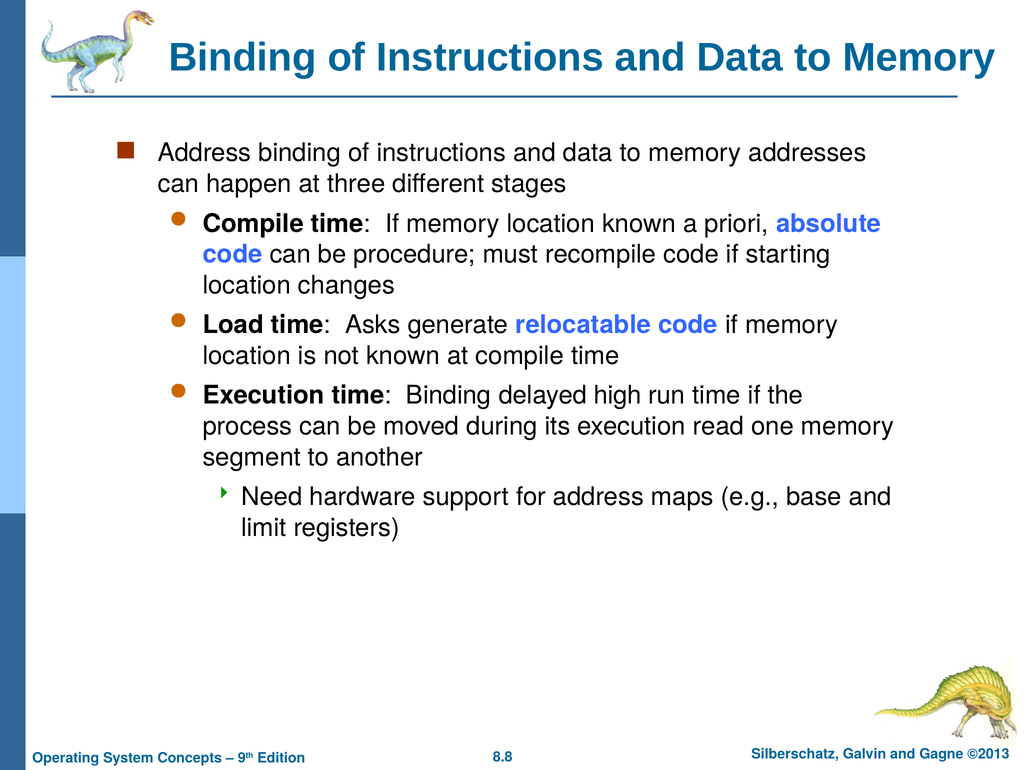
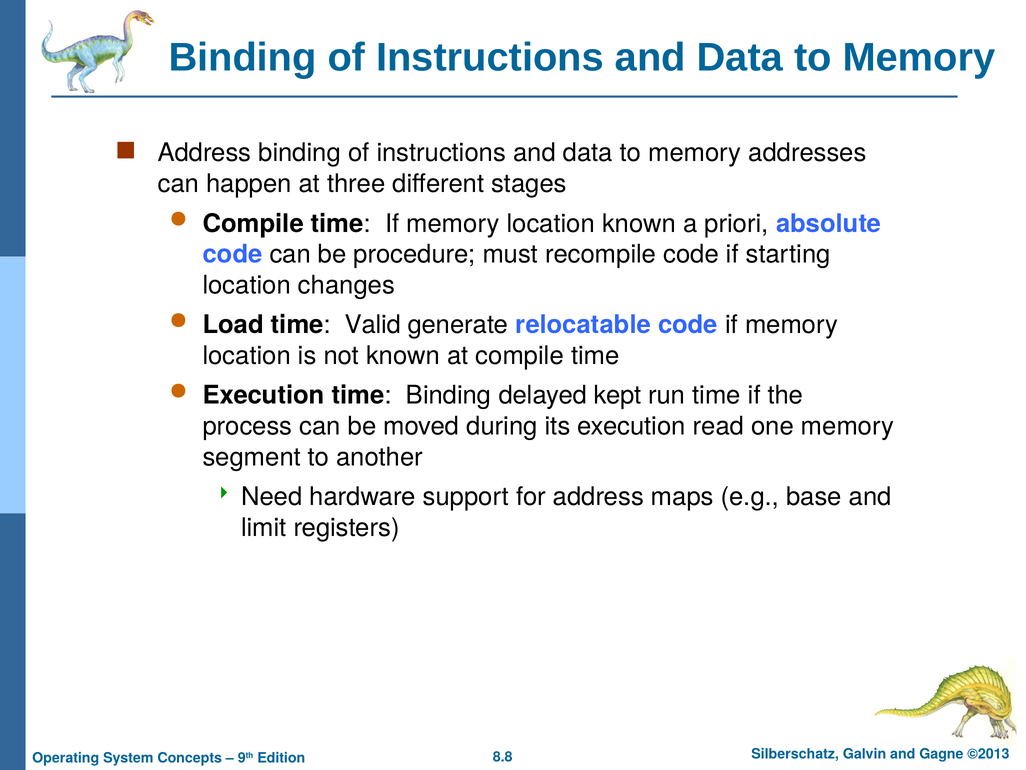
Asks: Asks -> Valid
high: high -> kept
